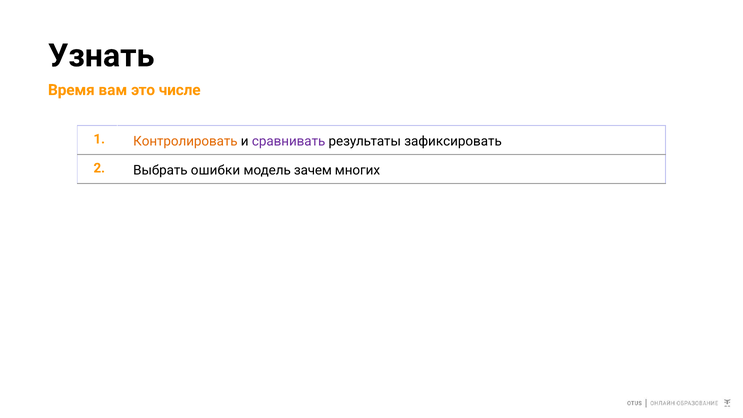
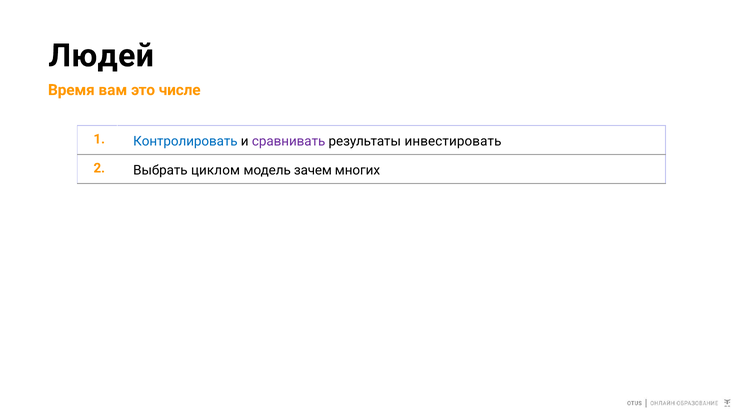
Узнать: Узнать -> Людей
Контролировать colour: orange -> blue
зафиксировать: зафиксировать -> инвестировать
ошибки: ошибки -> циклом
